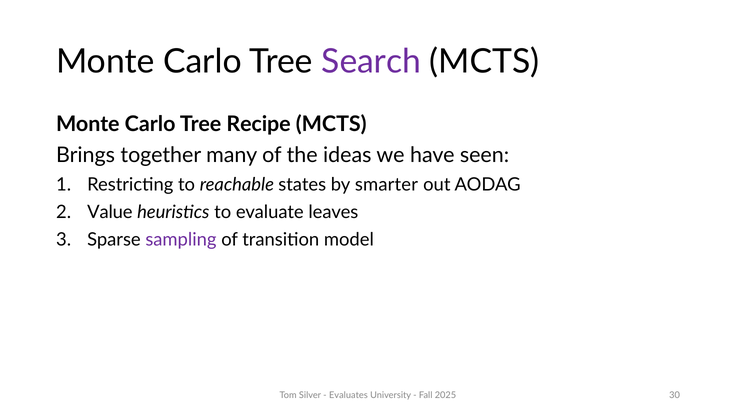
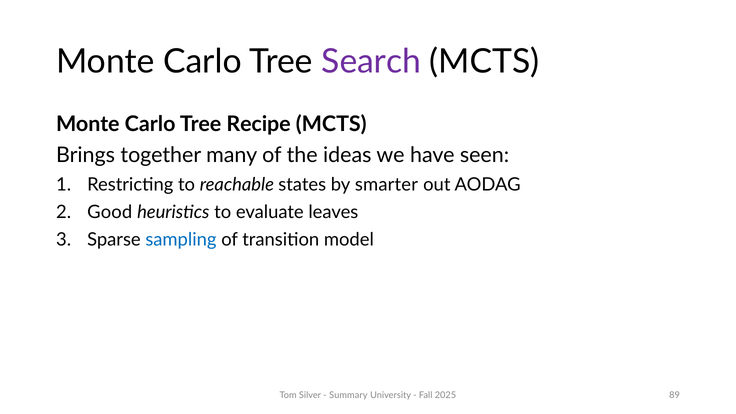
Value: Value -> Good
sampling colour: purple -> blue
Evaluates: Evaluates -> Summary
30: 30 -> 89
